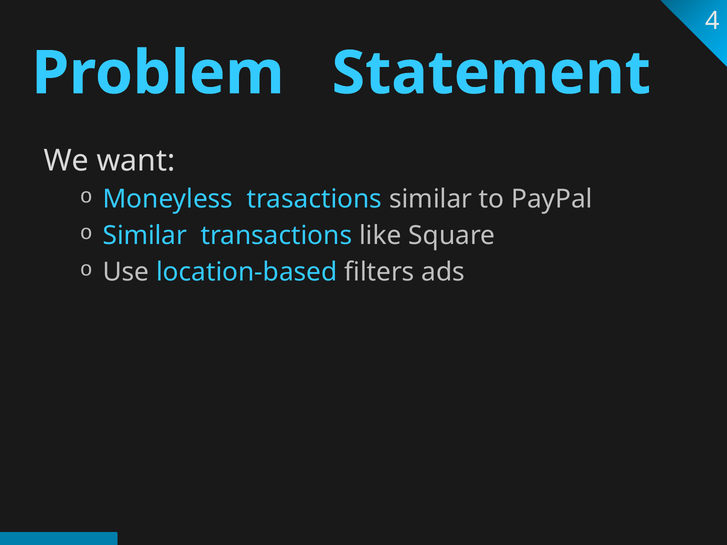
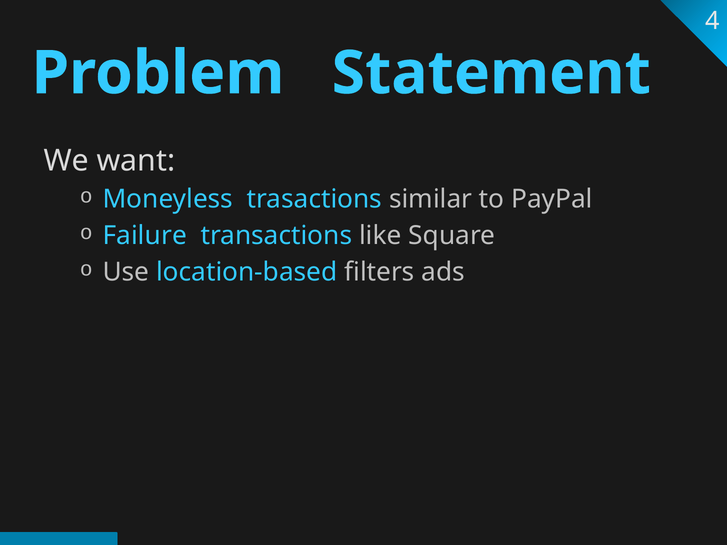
Similar at (145, 236): Similar -> Failure
